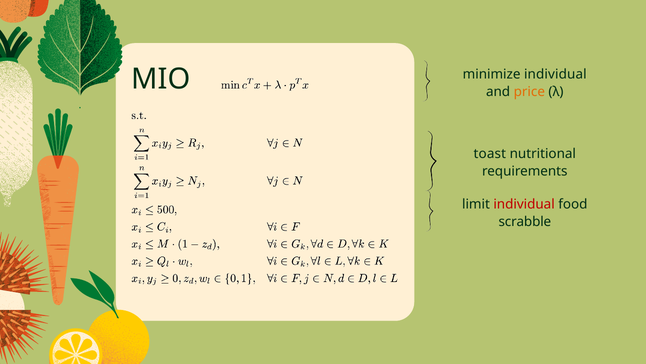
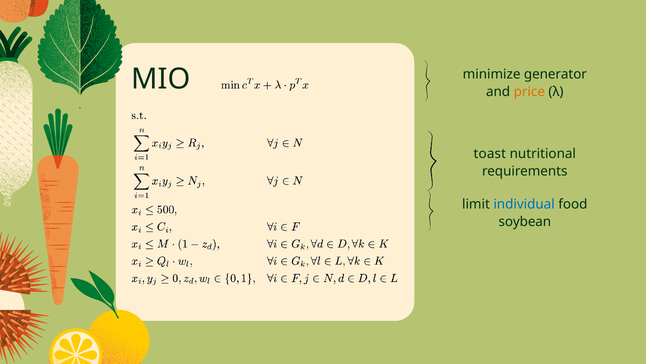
minimize individual: individual -> generator
individual at (524, 204) colour: red -> blue
scrabble: scrabble -> soybean
